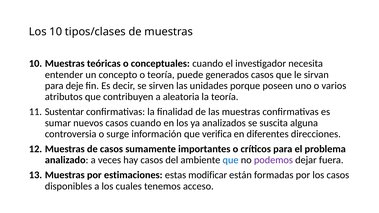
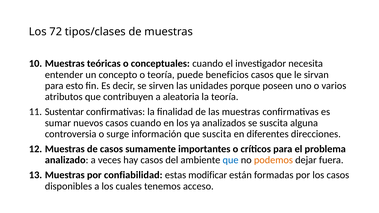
Los 10: 10 -> 72
generados: generados -> beneficios
deje: deje -> esto
que verifica: verifica -> suscita
podemos colour: purple -> orange
estimaciones: estimaciones -> confiabilidad
